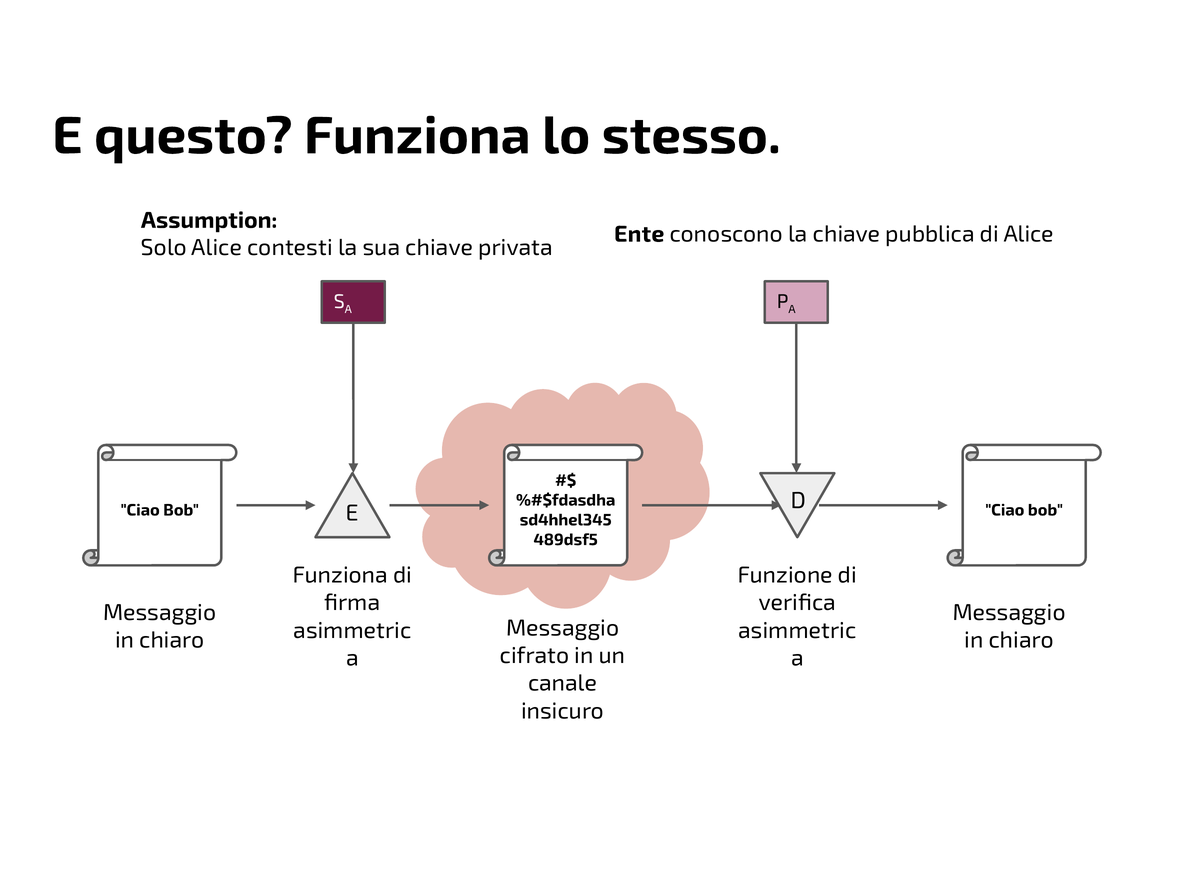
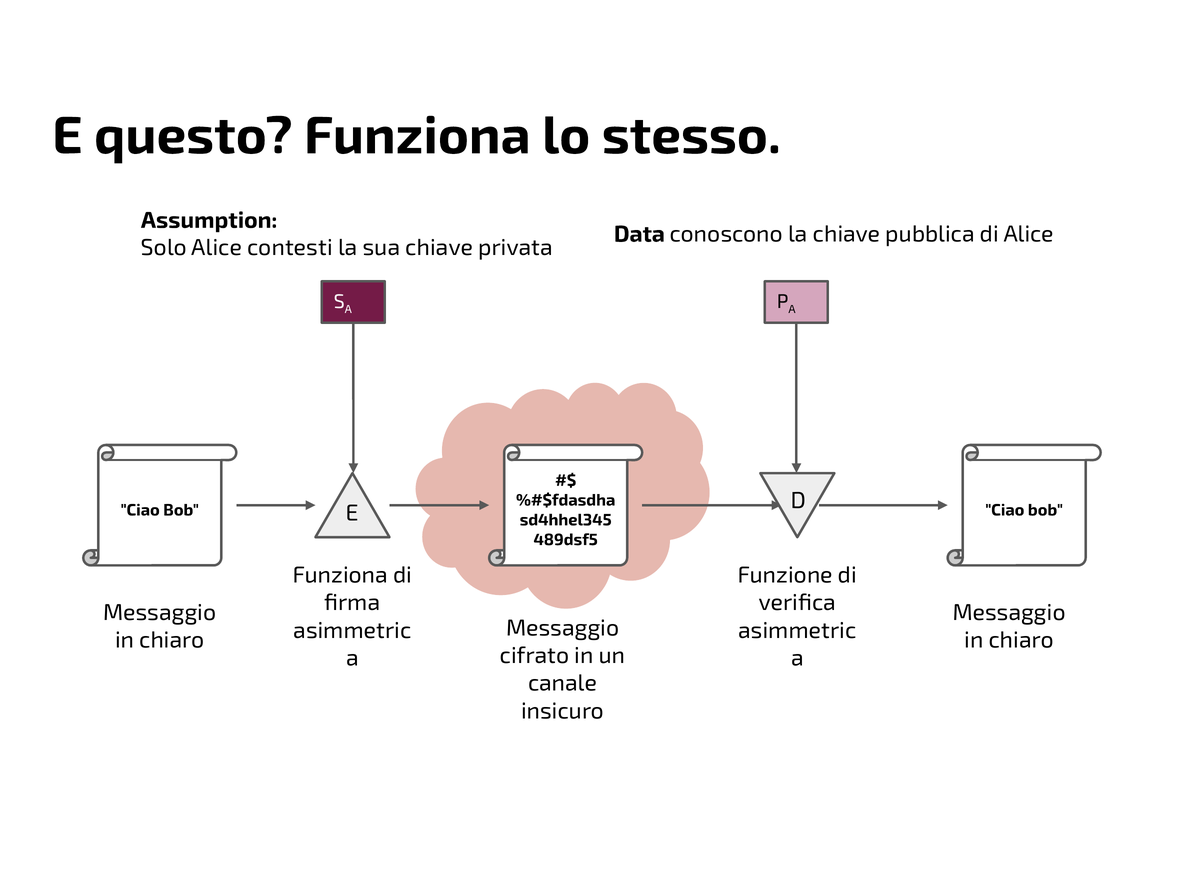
Ente: Ente -> Data
